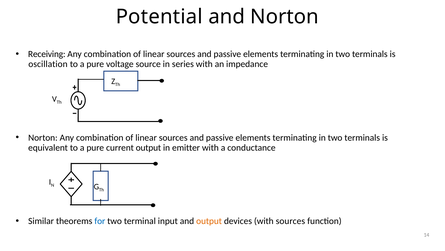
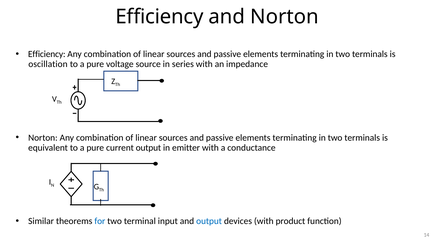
Potential at (159, 17): Potential -> Efficiency
Receiving at (47, 54): Receiving -> Efficiency
output at (209, 220) colour: orange -> blue
with sources: sources -> product
